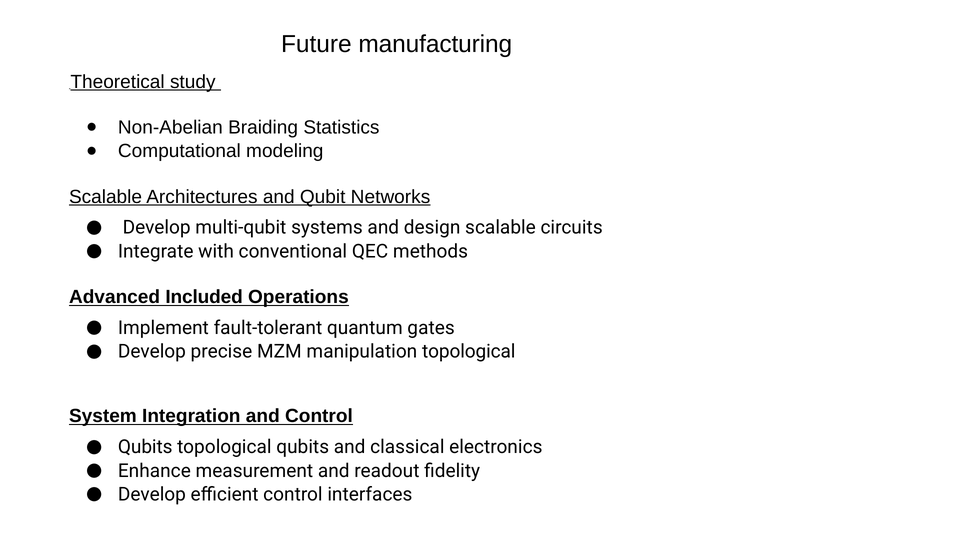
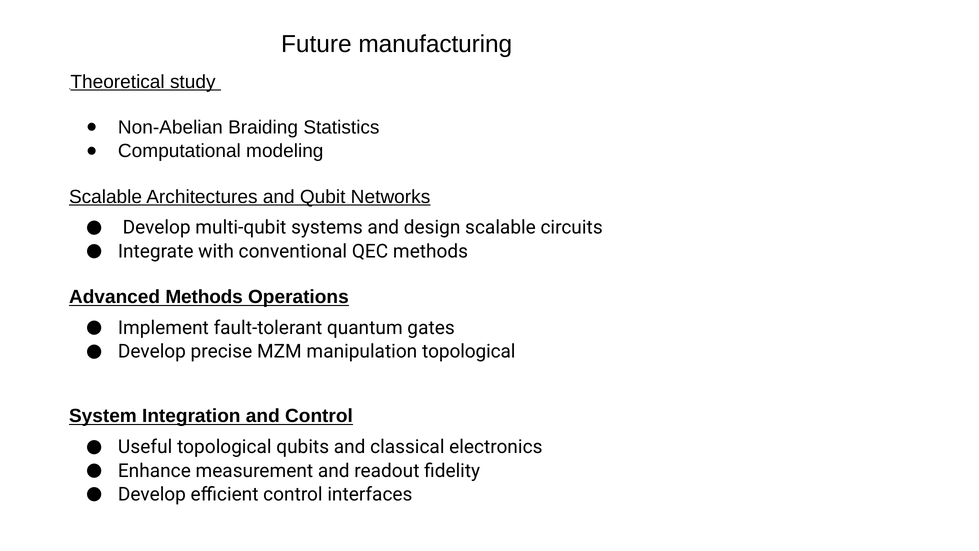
Advanced Included: Included -> Methods
Qubits at (145, 447): Qubits -> Useful
